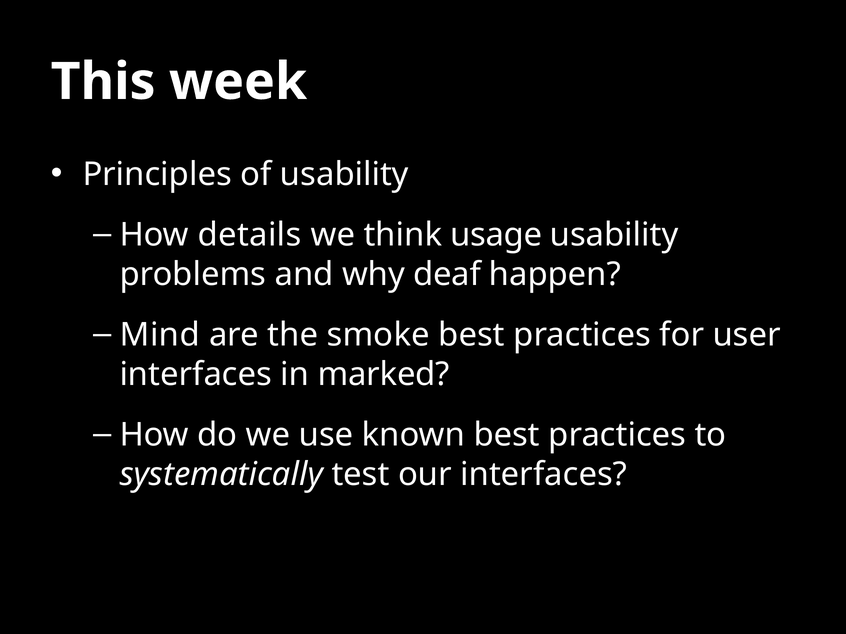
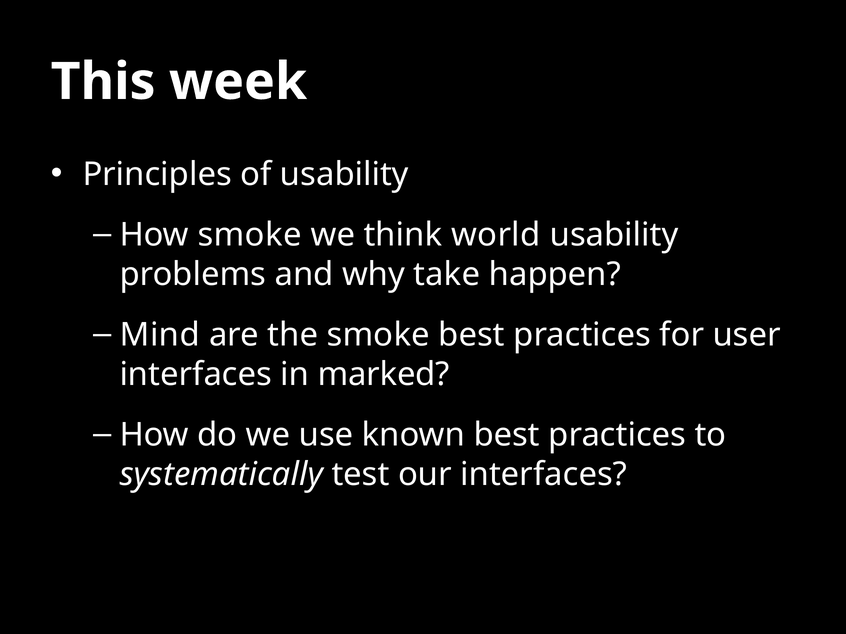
How details: details -> smoke
usage: usage -> world
deaf: deaf -> take
